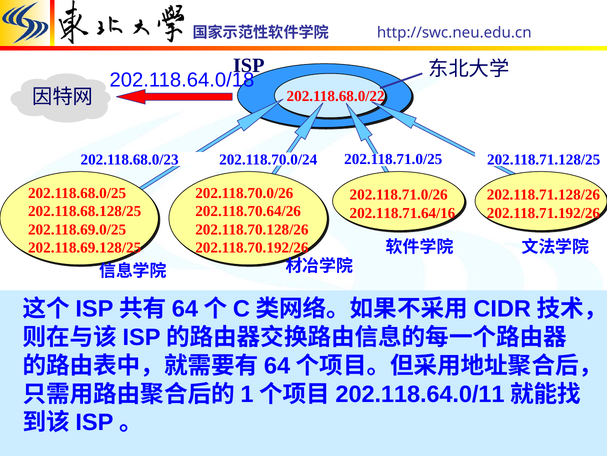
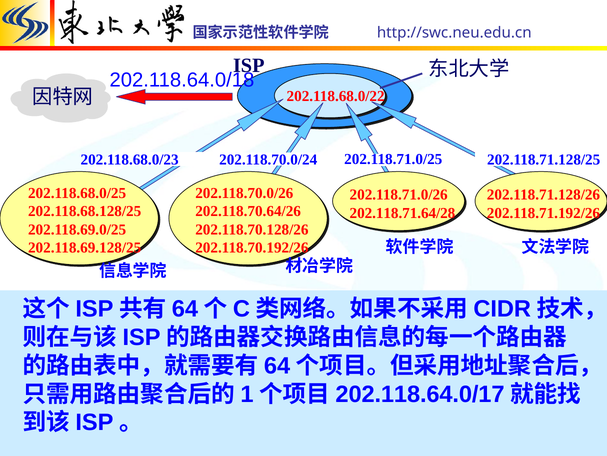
202.118.71.64/16: 202.118.71.64/16 -> 202.118.71.64/28
202.118.64.0/11: 202.118.64.0/11 -> 202.118.64.0/17
